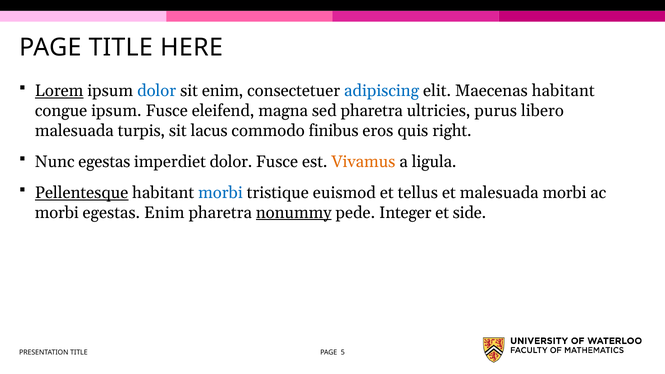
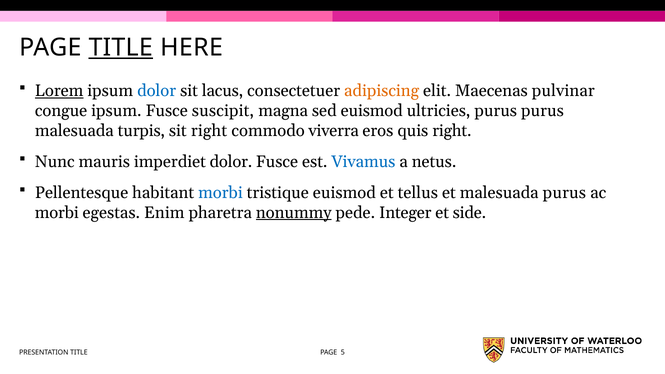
TITLE at (121, 47) underline: none -> present
sit enim: enim -> lacus
adipiscing colour: blue -> orange
Maecenas habitant: habitant -> pulvinar
eleifend: eleifend -> suscipit
sed pharetra: pharetra -> euismod
purus libero: libero -> purus
sit lacus: lacus -> right
finibus: finibus -> viverra
Nunc egestas: egestas -> mauris
Vivamus colour: orange -> blue
ligula: ligula -> netus
Pellentesque underline: present -> none
malesuada morbi: morbi -> purus
